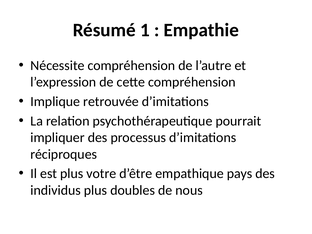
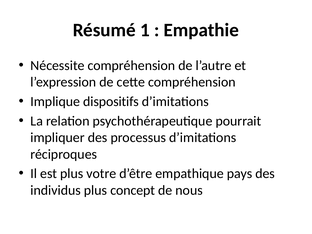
retrouvée: retrouvée -> dispositifs
doubles: doubles -> concept
